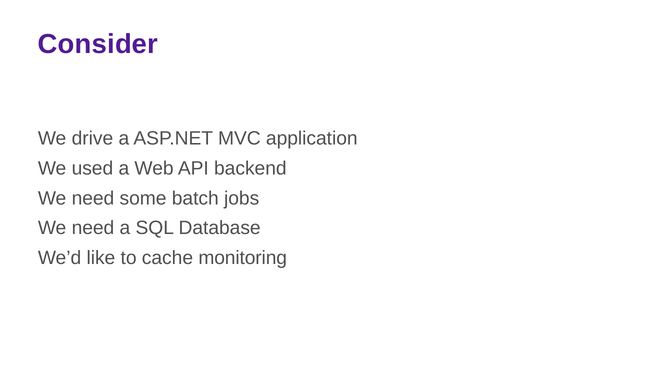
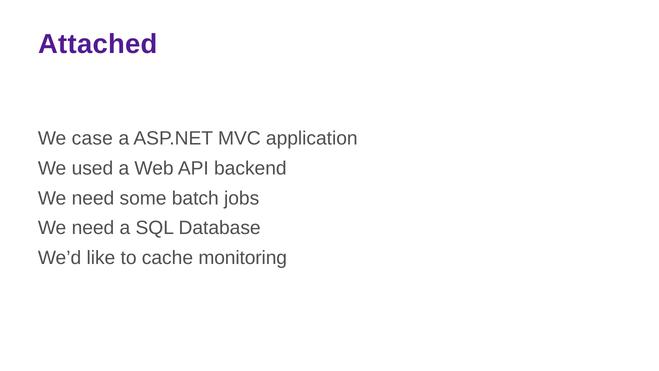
Consider: Consider -> Attached
drive: drive -> case
